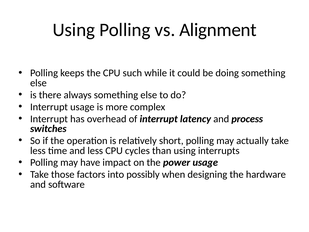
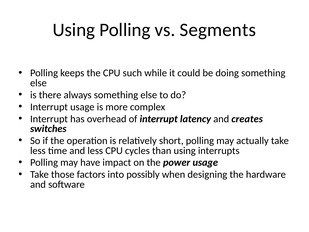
Alignment: Alignment -> Segments
process: process -> creates
